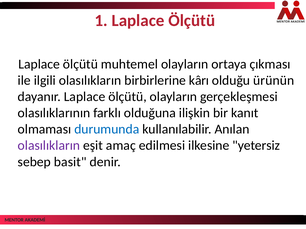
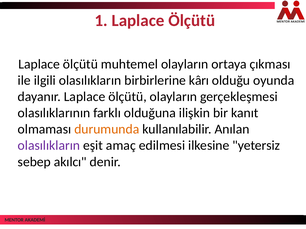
ürünün: ürünün -> oyunda
durumunda colour: blue -> orange
basit: basit -> akılcı
